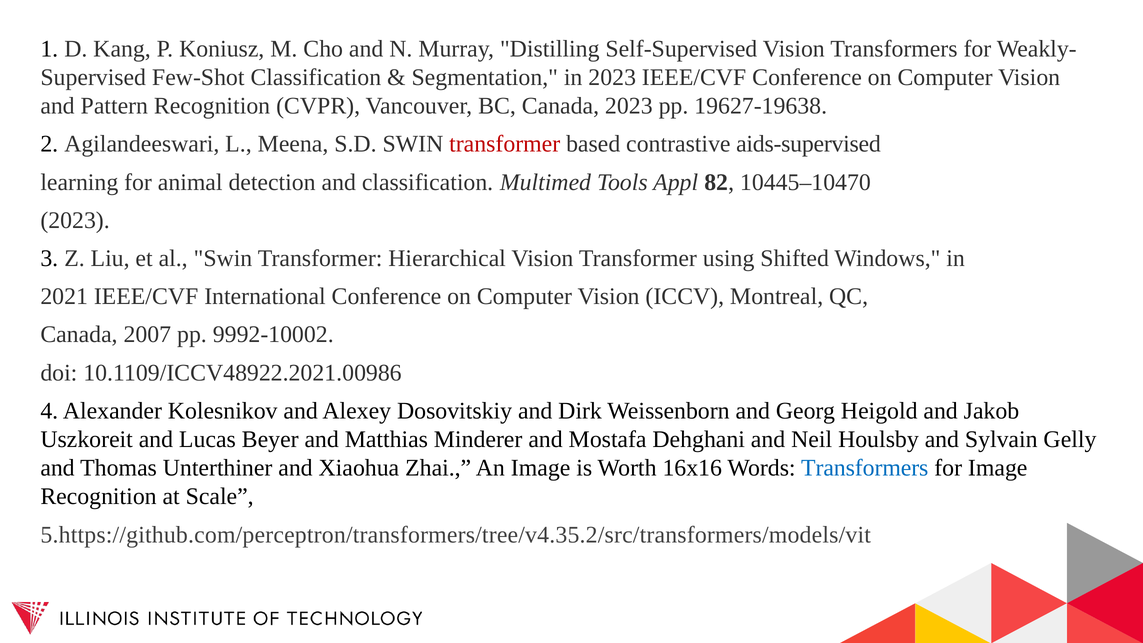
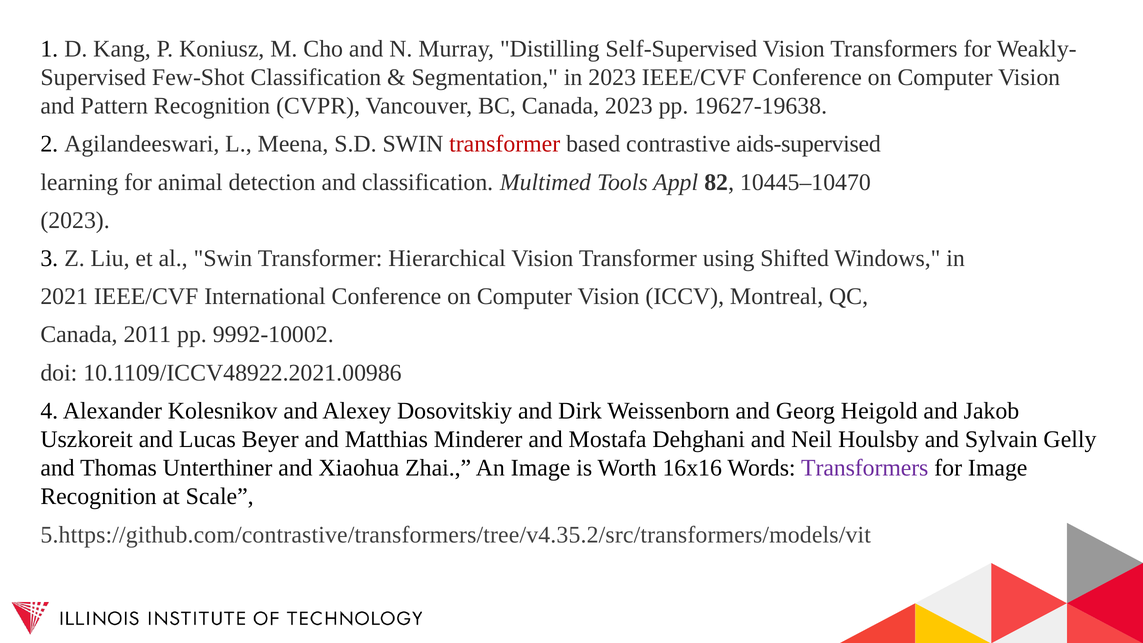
2007: 2007 -> 2011
Transformers at (865, 468) colour: blue -> purple
5.https://github.com/perceptron/transformers/tree/v4.35.2/src/transformers/models/vit: 5.https://github.com/perceptron/transformers/tree/v4.35.2/src/transformers/models/vit -> 5.https://github.com/contrastive/transformers/tree/v4.35.2/src/transformers/models/vit
